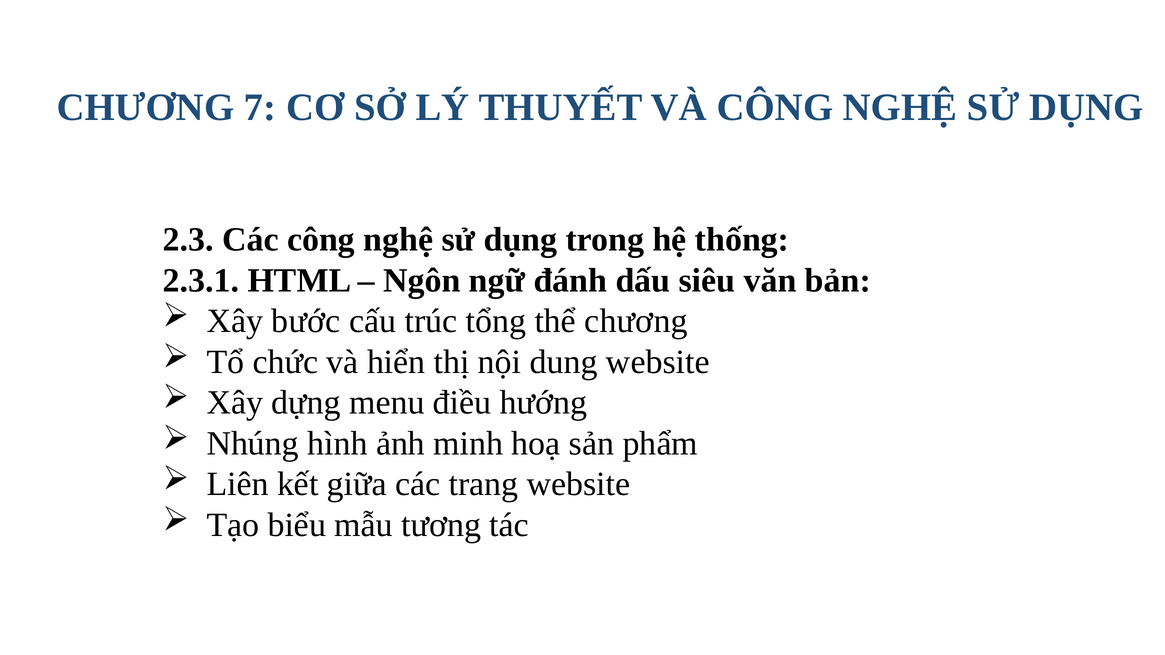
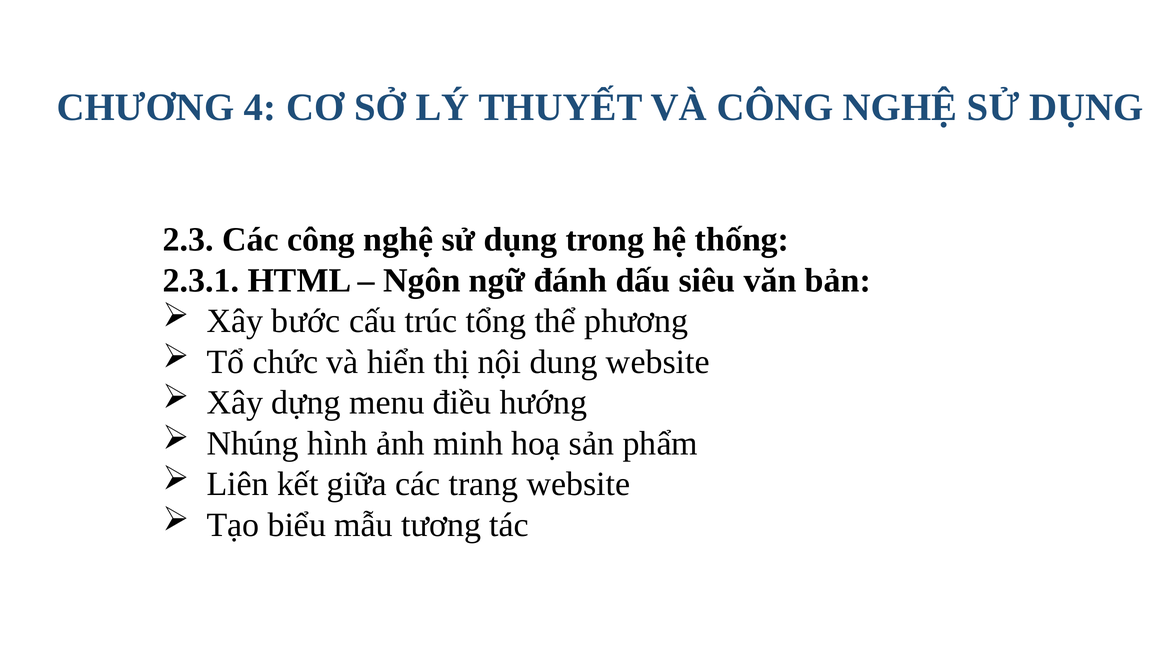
7: 7 -> 4
thể chương: chương -> phương
